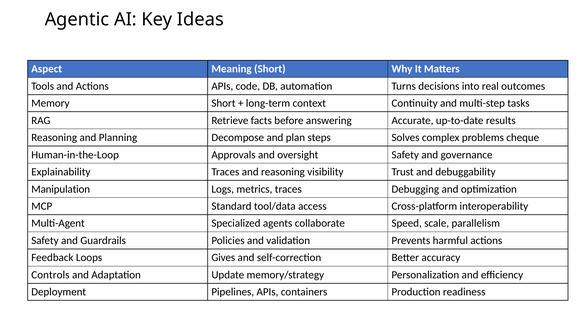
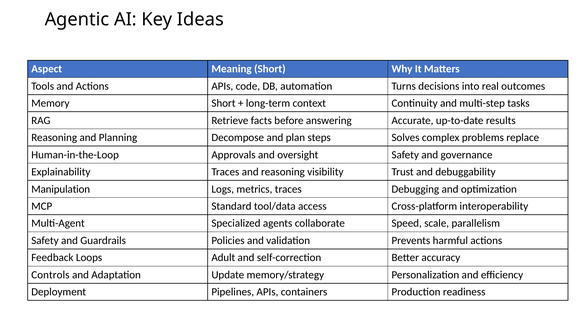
cheque: cheque -> replace
Gives: Gives -> Adult
